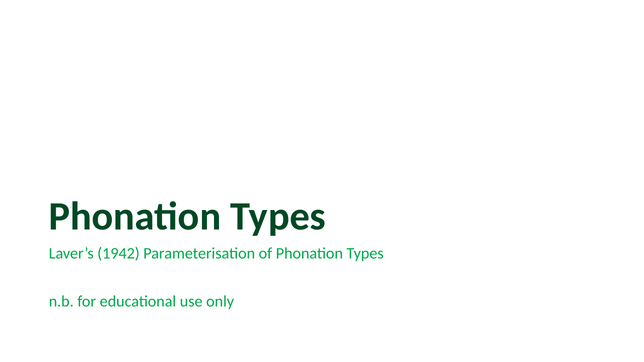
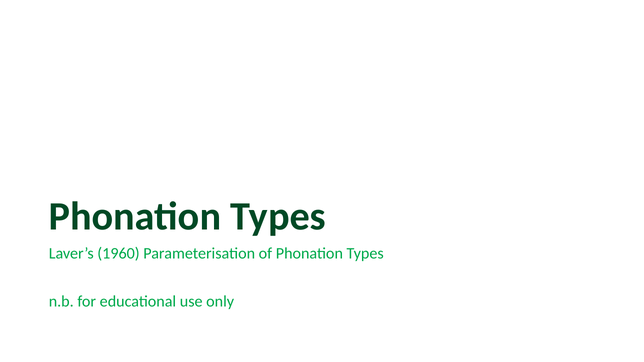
1942: 1942 -> 1960
